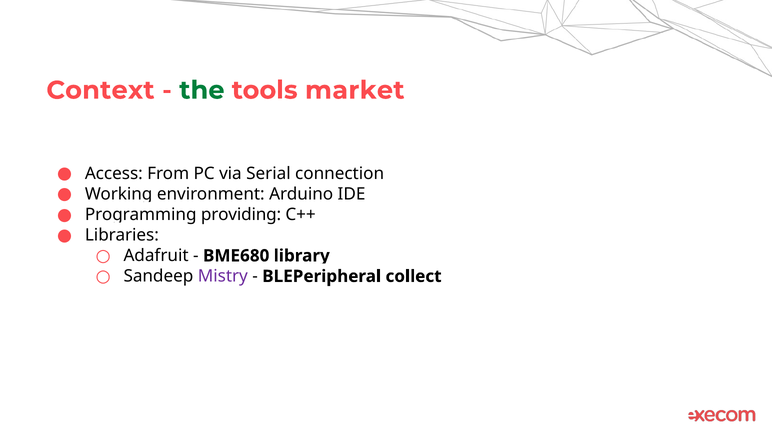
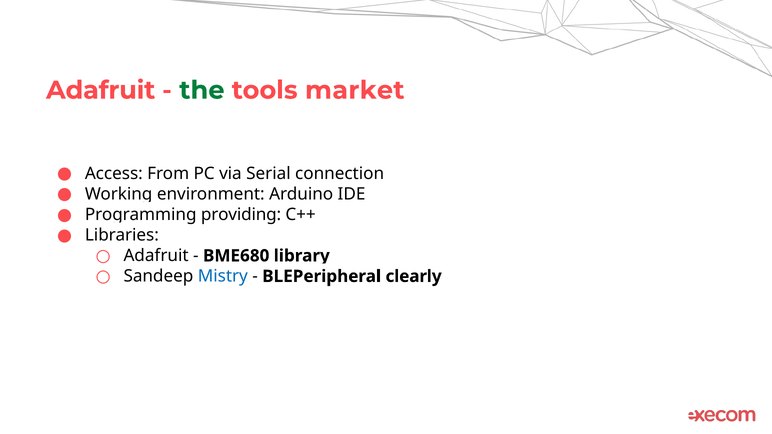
Context at (100, 90): Context -> Adafruit
Mistry colour: purple -> blue
collect: collect -> clearly
